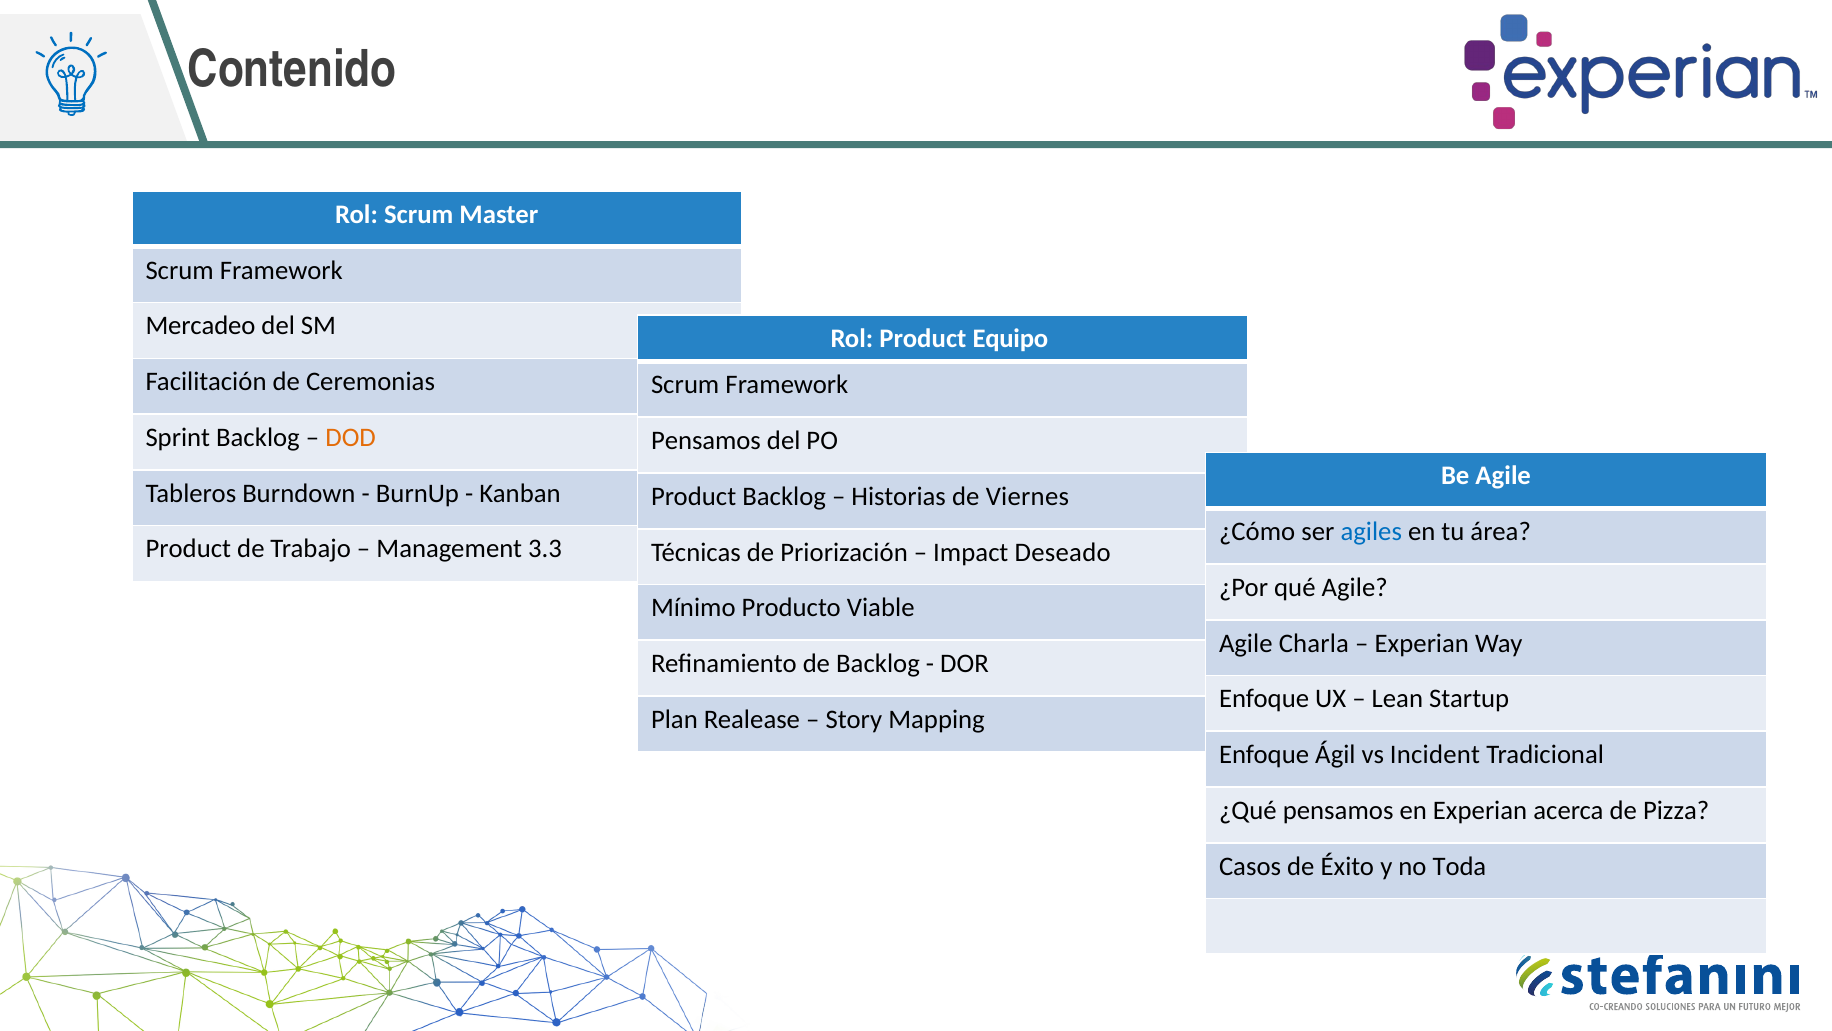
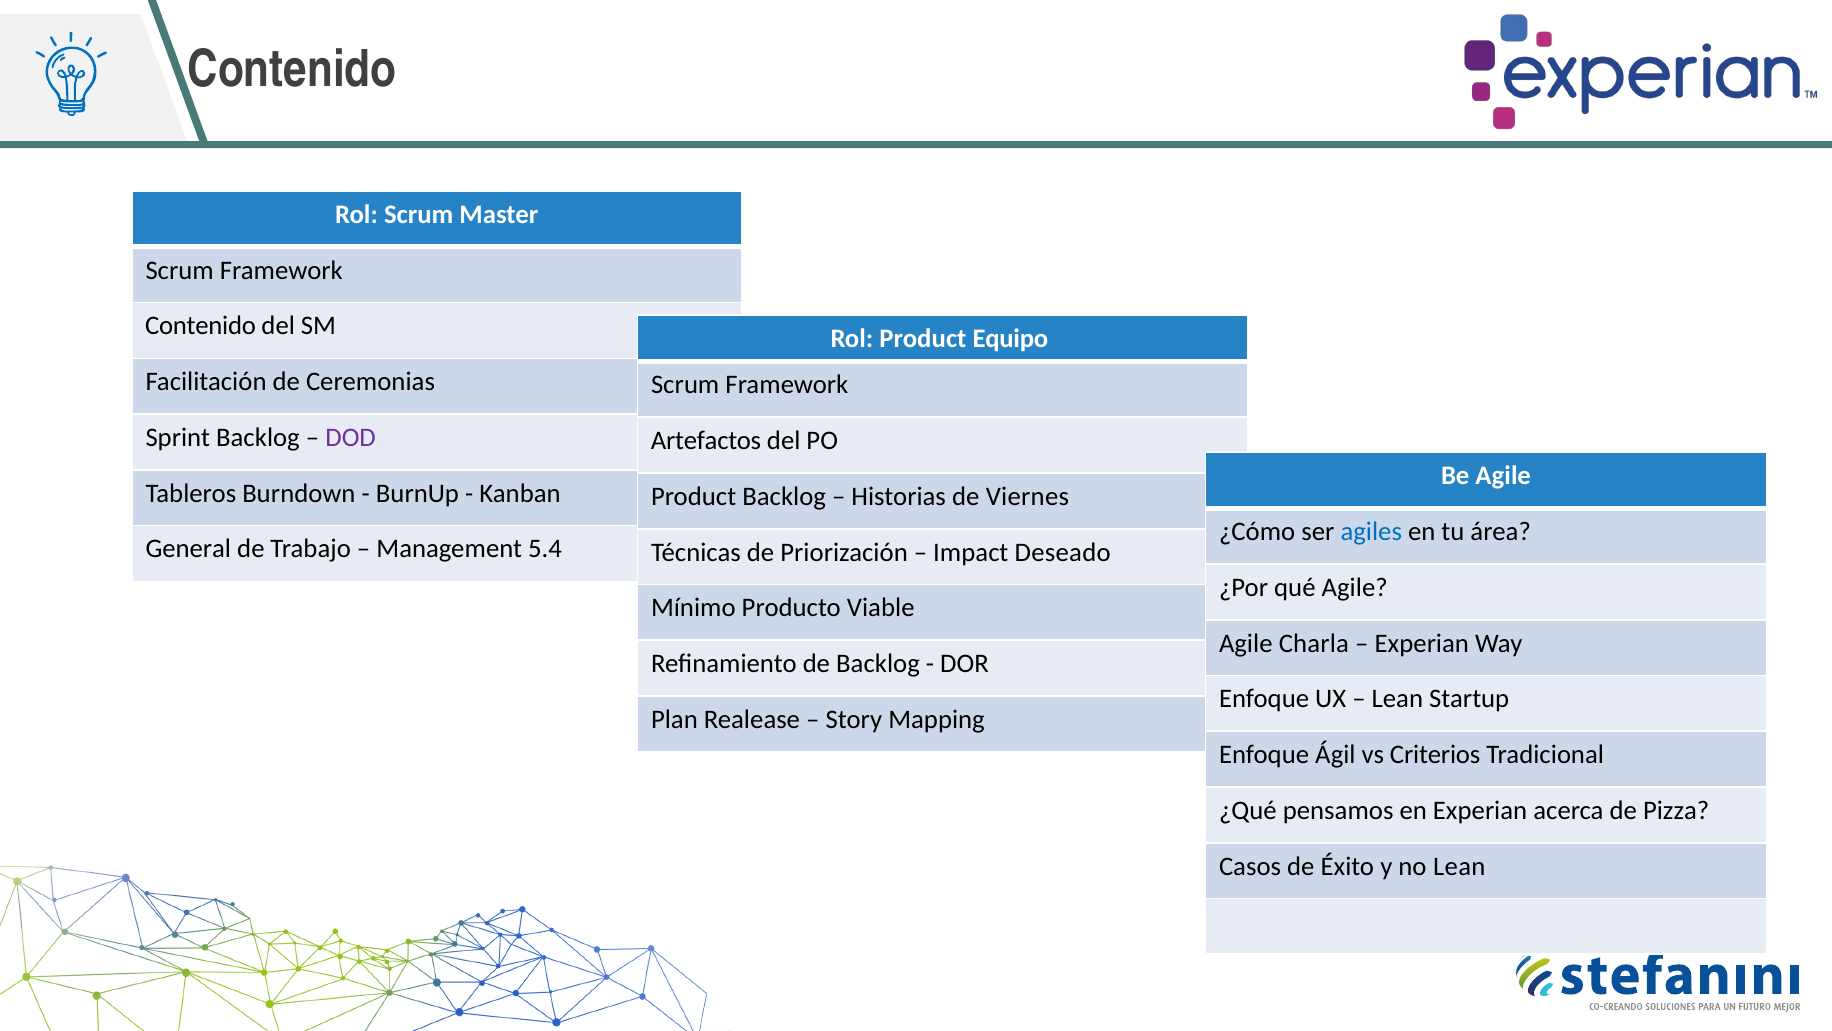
Mercadeo at (200, 326): Mercadeo -> Contenido
DOD colour: orange -> purple
Pensamos at (706, 440): Pensamos -> Artefactos
Product at (188, 549): Product -> General
3.3: 3.3 -> 5.4
Incident: Incident -> Criterios
no Toda: Toda -> Lean
